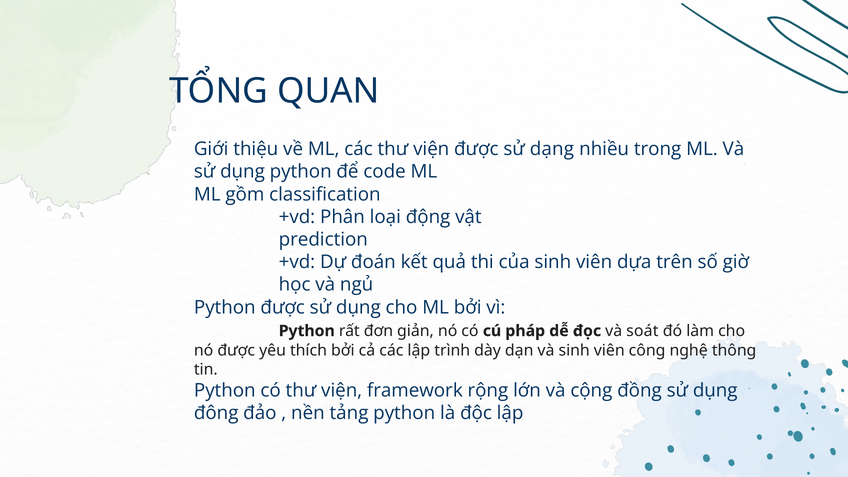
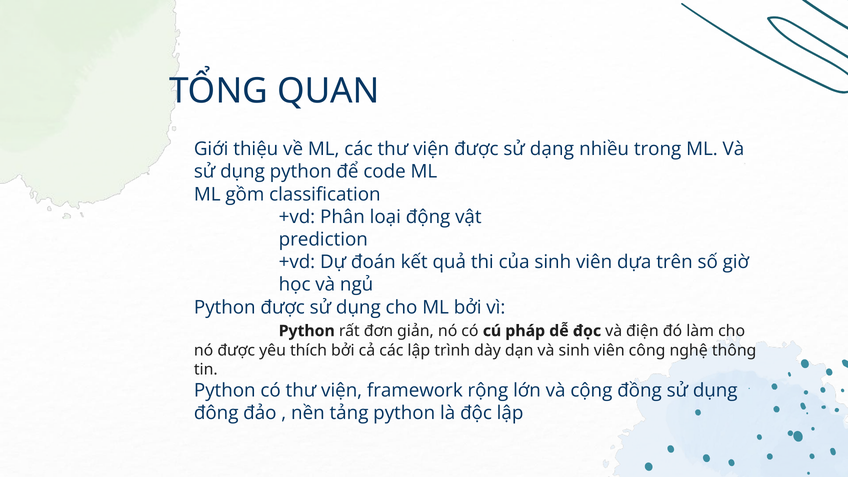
soát: soát -> điện
